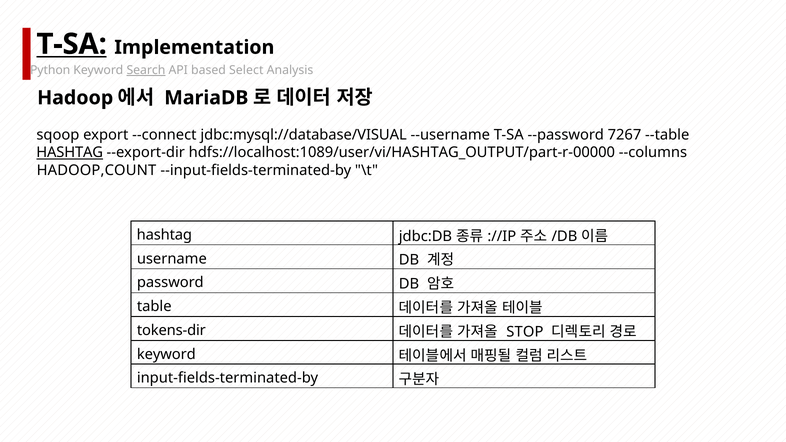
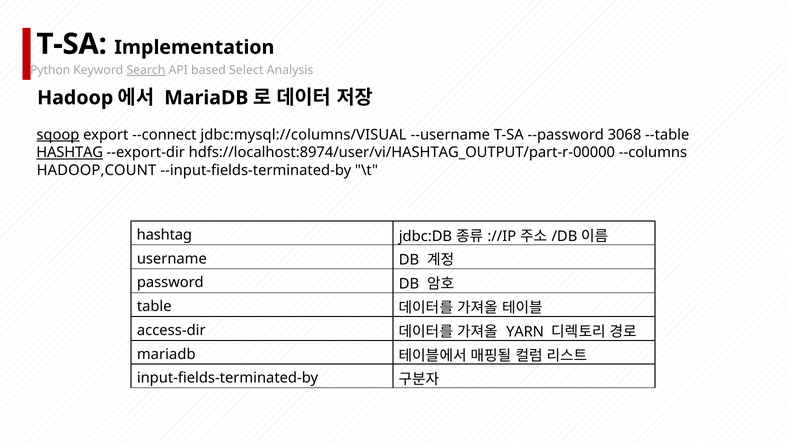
T-SA at (72, 44) underline: present -> none
sqoop underline: none -> present
jdbc:mysql://database/VISUAL: jdbc:mysql://database/VISUAL -> jdbc:mysql://columns/VISUAL
7267: 7267 -> 3068
hdfs://localhost:1089/user/vi/HASHTAG_OUTPUT/part-r-00000: hdfs://localhost:1089/user/vi/HASHTAG_OUTPUT/part-r-00000 -> hdfs://localhost:8974/user/vi/HASHTAG_OUTPUT/part-r-00000
tokens-dir: tokens-dir -> access-dir
STOP: STOP -> YARN
keyword at (166, 354): keyword -> mariadb
